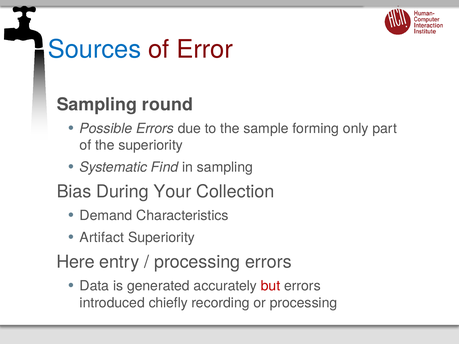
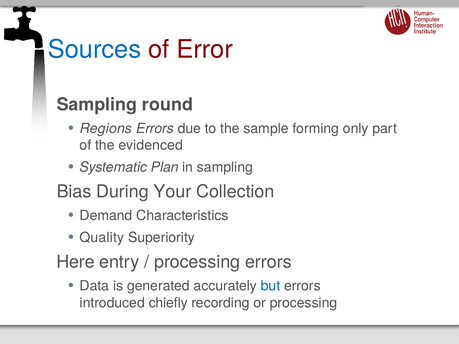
Possible: Possible -> Regions
the superiority: superiority -> evidenced
Find: Find -> Plan
Artifact: Artifact -> Quality
but colour: red -> blue
